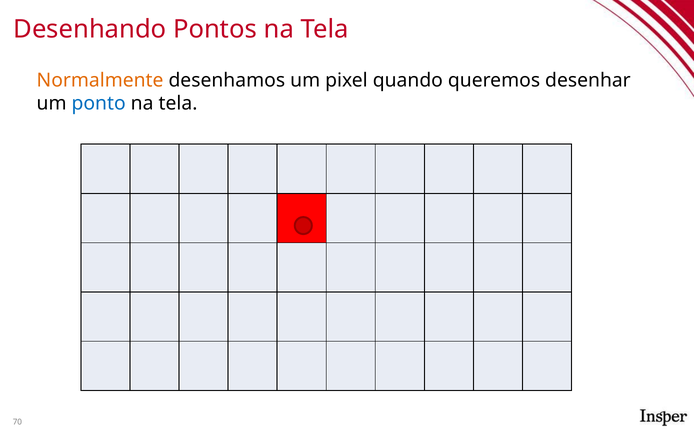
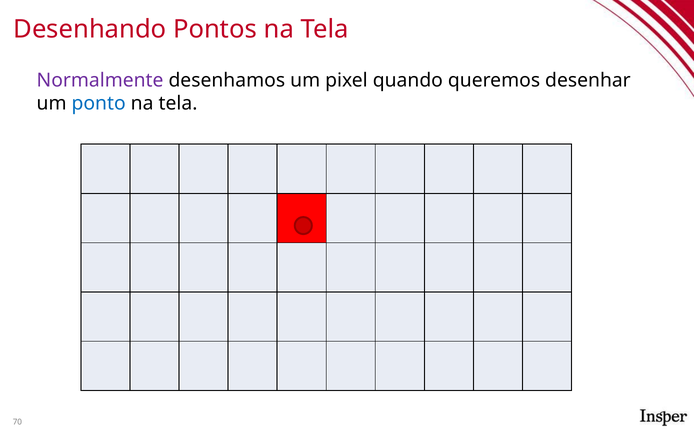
Normalmente colour: orange -> purple
